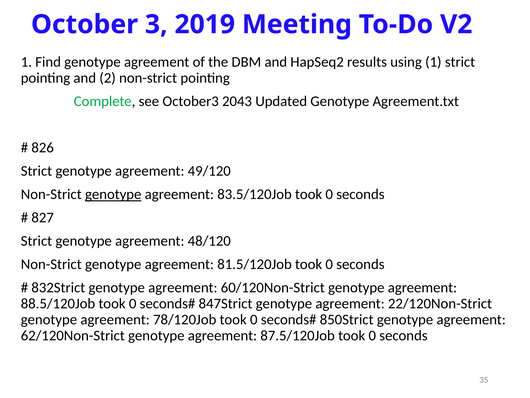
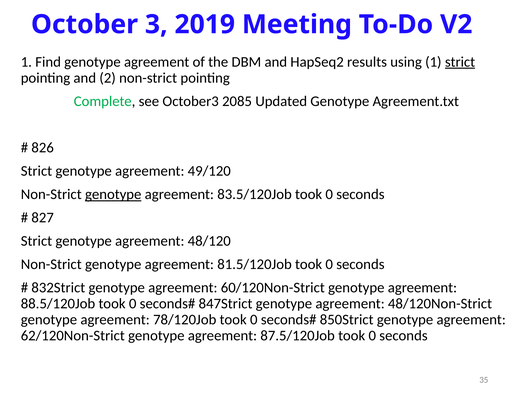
strict at (460, 62) underline: none -> present
2043: 2043 -> 2085
22/120Non-Strict: 22/120Non-Strict -> 48/120Non-Strict
